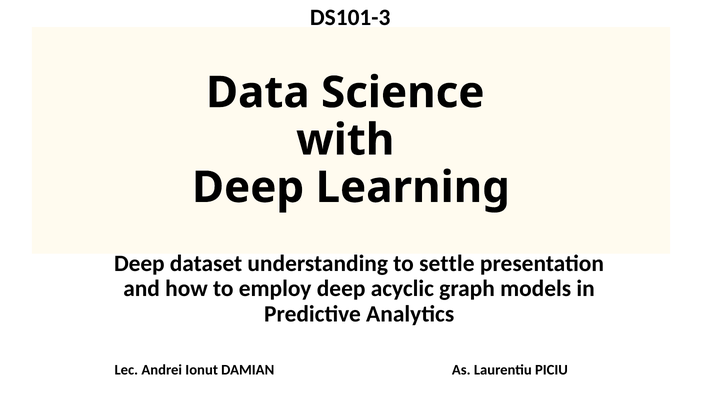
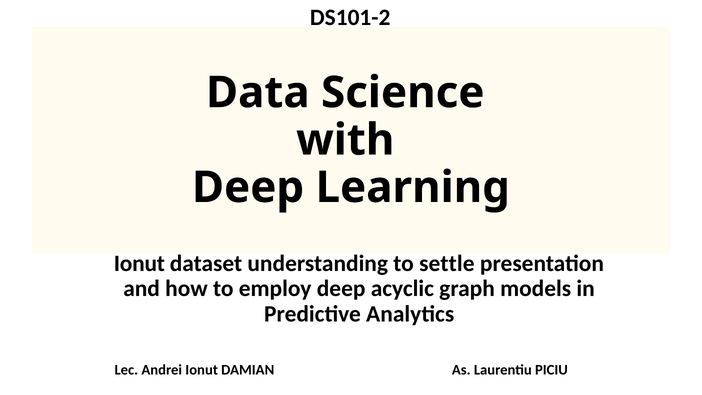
DS101-3: DS101-3 -> DS101-2
Deep at (139, 263): Deep -> Ionut
